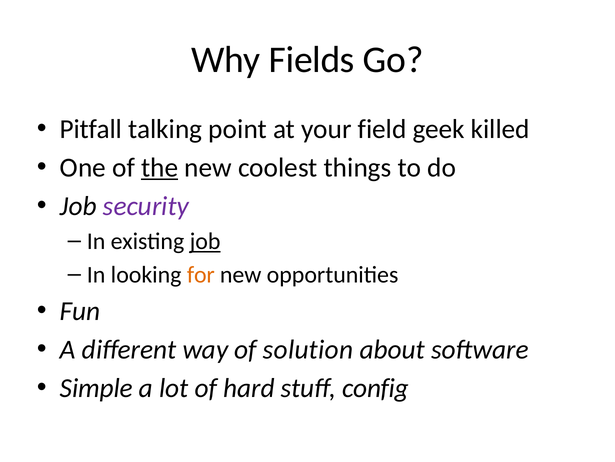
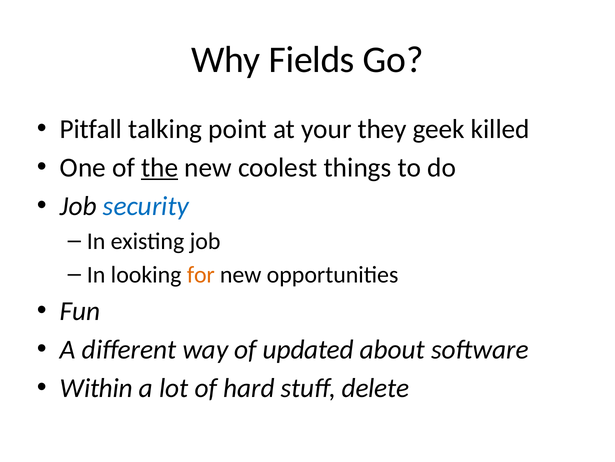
field: field -> they
security colour: purple -> blue
job at (205, 241) underline: present -> none
solution: solution -> updated
Simple: Simple -> Within
config: config -> delete
